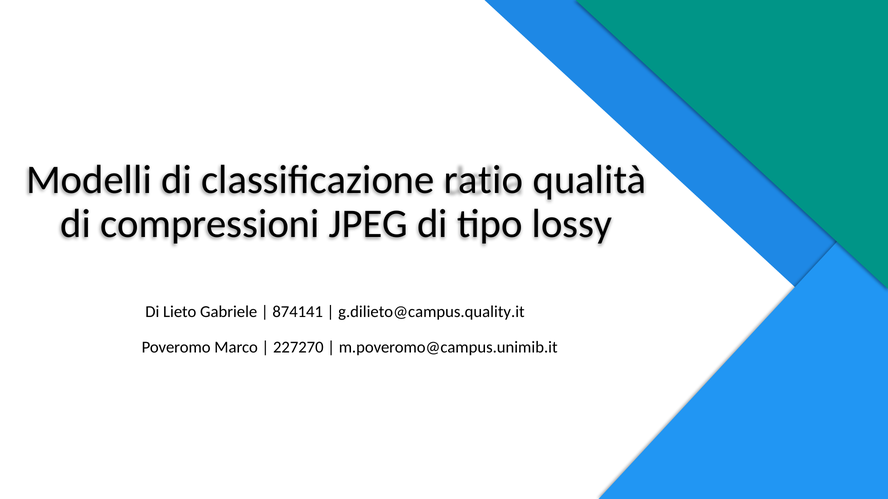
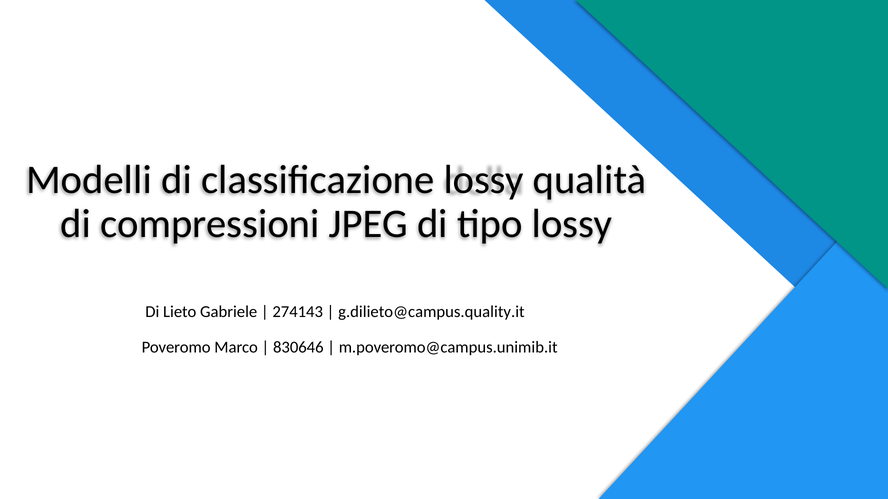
classificazione ratio: ratio -> lossy
874141: 874141 -> 274143
227270: 227270 -> 830646
